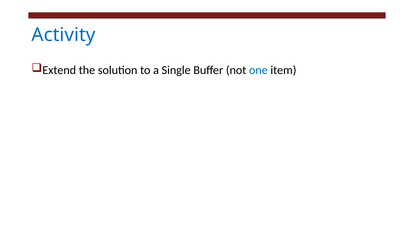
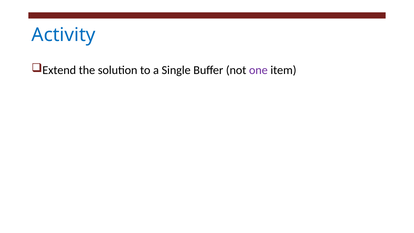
one colour: blue -> purple
